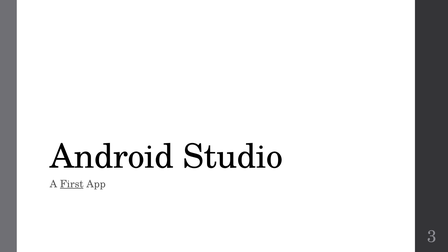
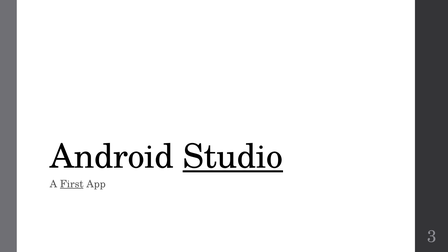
Studio underline: none -> present
